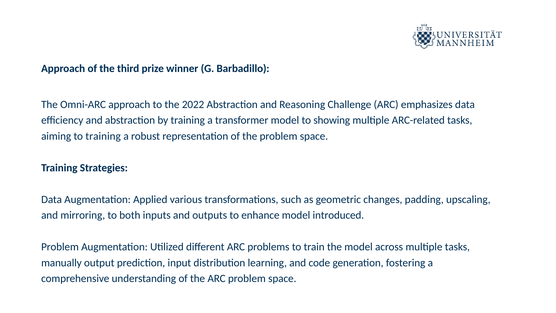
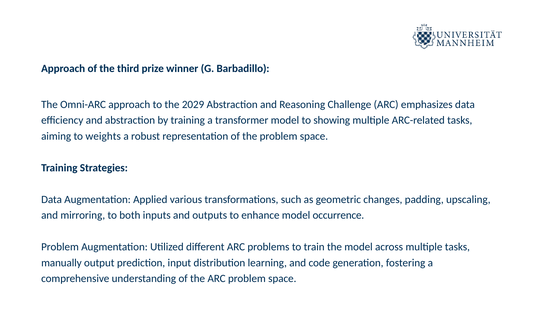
2022: 2022 -> 2029
to training: training -> weights
introduced: introduced -> occurrence
